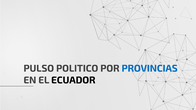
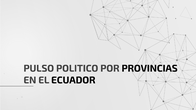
PROVINCIAS colour: blue -> black
